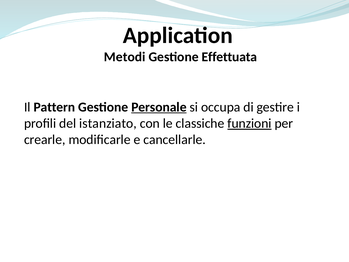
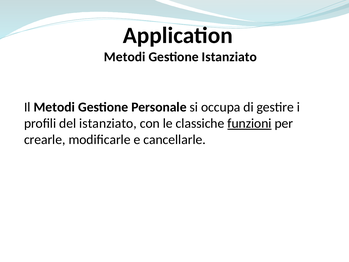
Gestione Effettuata: Effettuata -> Istanziato
Il Pattern: Pattern -> Metodi
Personale underline: present -> none
